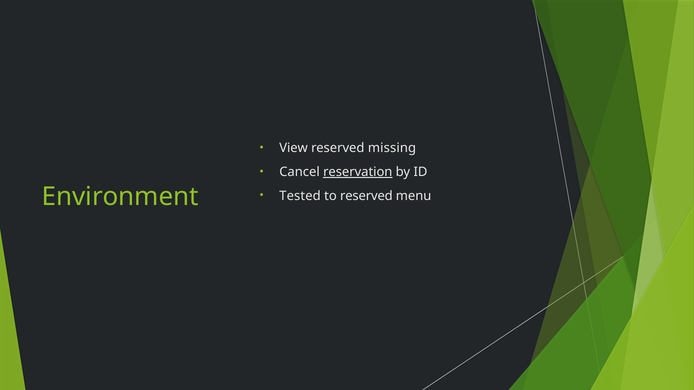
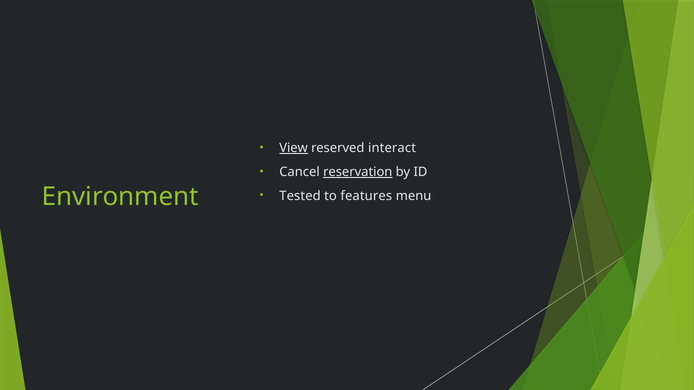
View underline: none -> present
missing: missing -> interact
to reserved: reserved -> features
